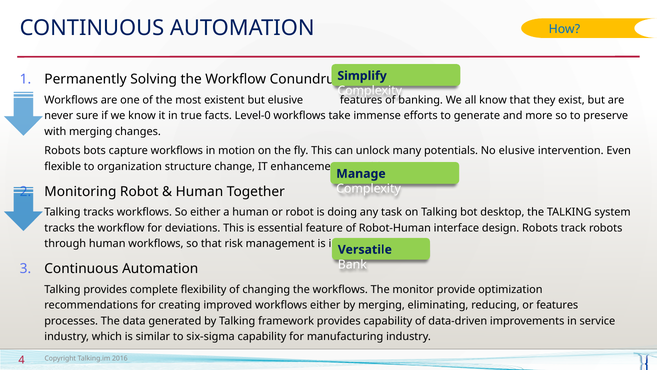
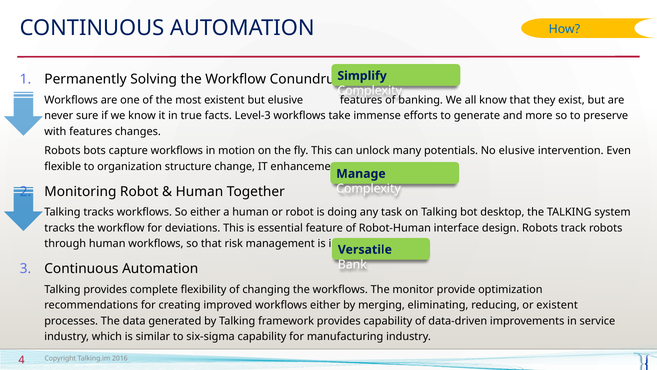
Level-0: Level-0 -> Level-3
with merging: merging -> features
or features: features -> existent
